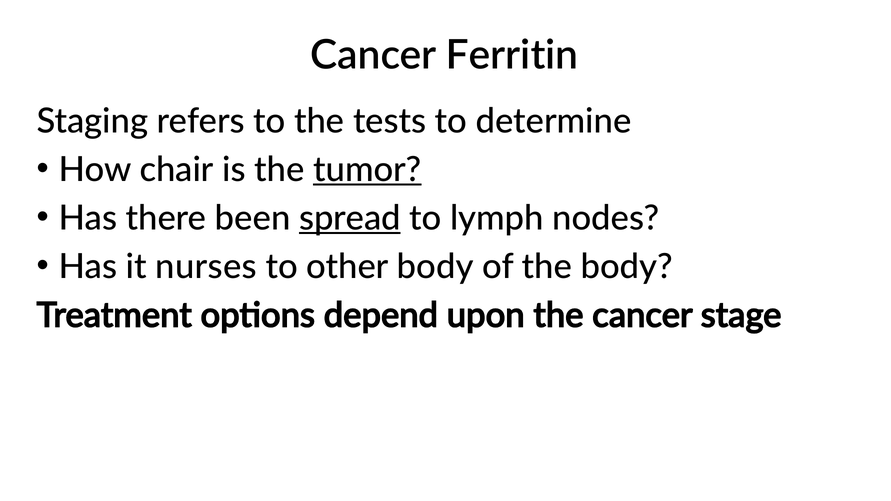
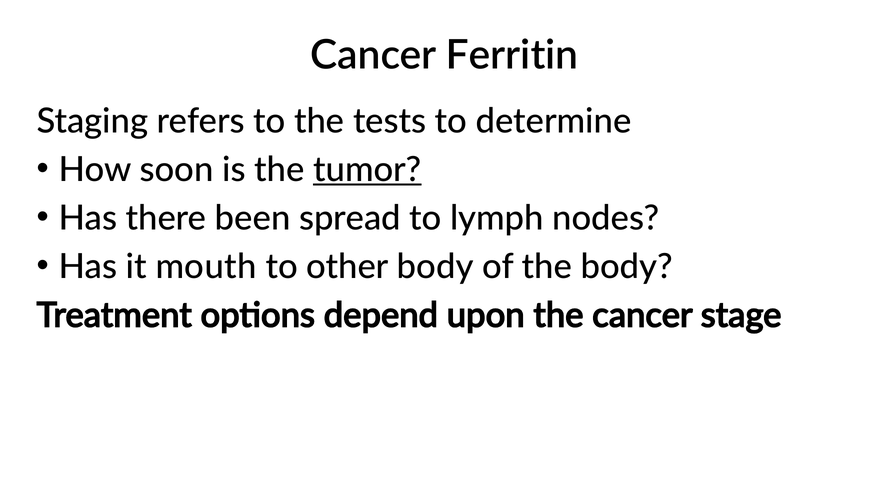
chair: chair -> soon
spread underline: present -> none
nurses: nurses -> mouth
